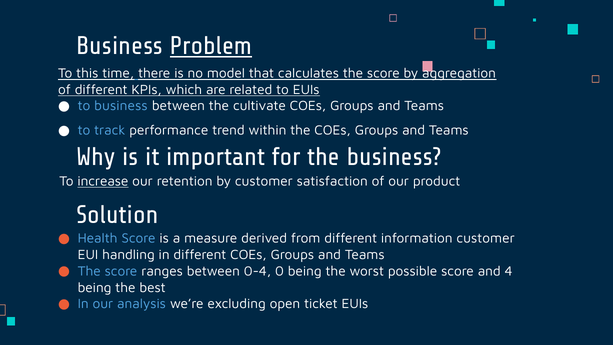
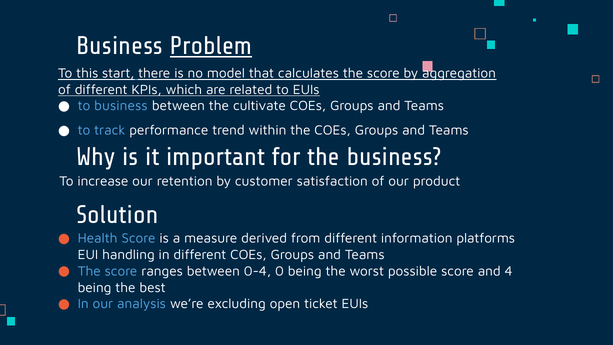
time: time -> start
increase underline: present -> none
information customer: customer -> platforms
